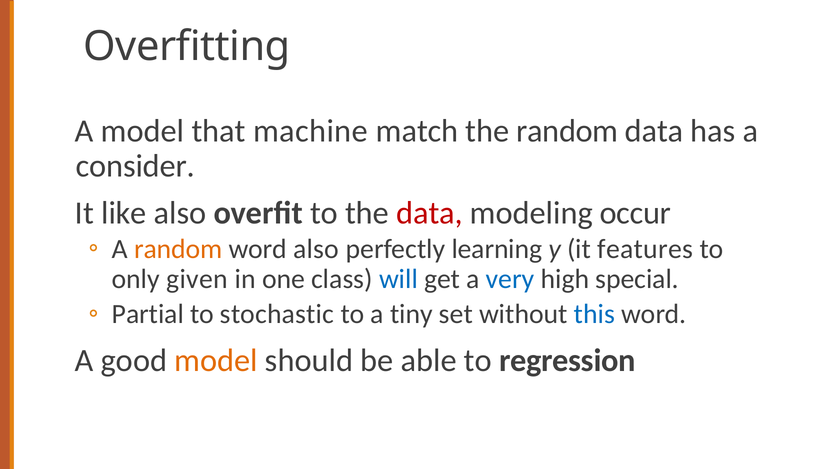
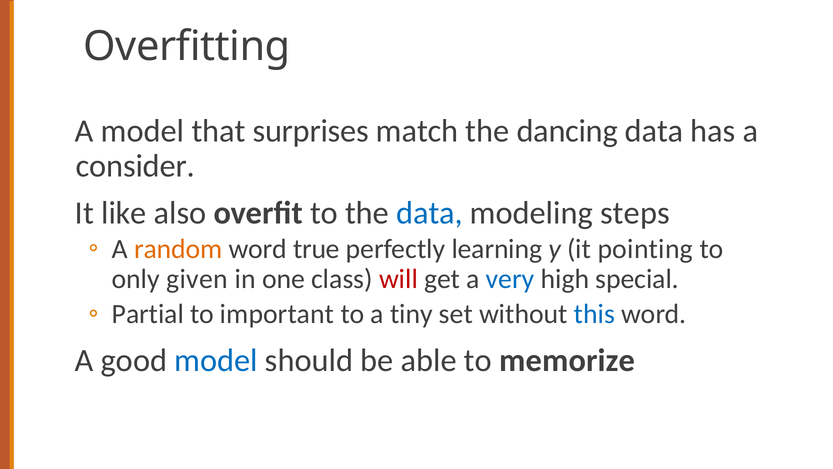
machine: machine -> surprises
the random: random -> dancing
data at (429, 213) colour: red -> blue
occur: occur -> steps
word also: also -> true
features: features -> pointing
will colour: blue -> red
stochastic: stochastic -> important
model at (216, 360) colour: orange -> blue
regression: regression -> memorize
